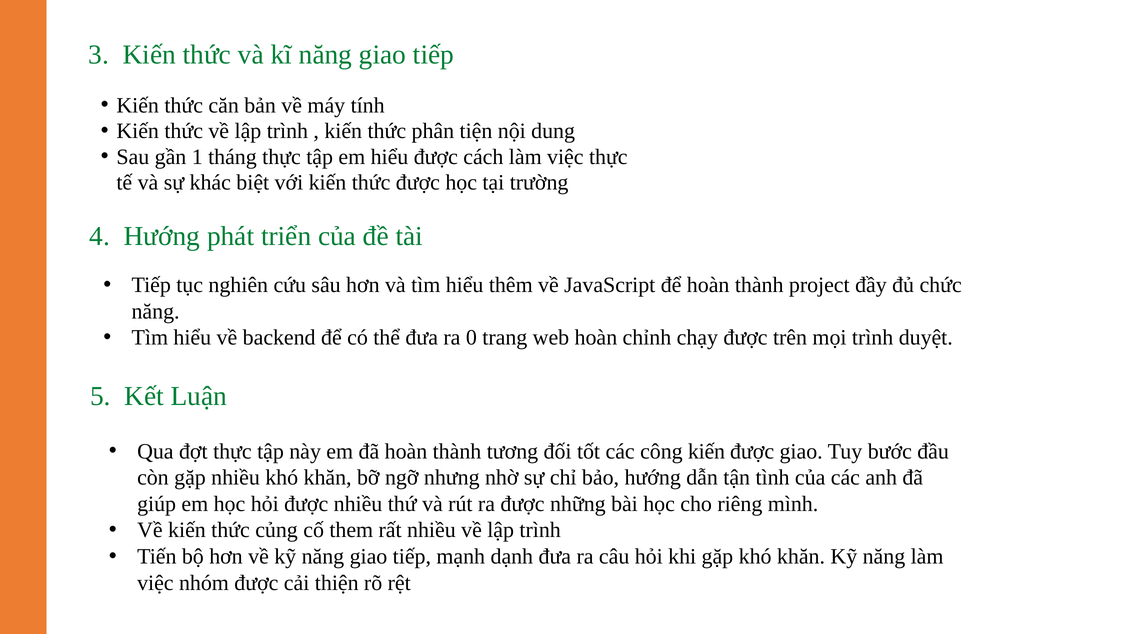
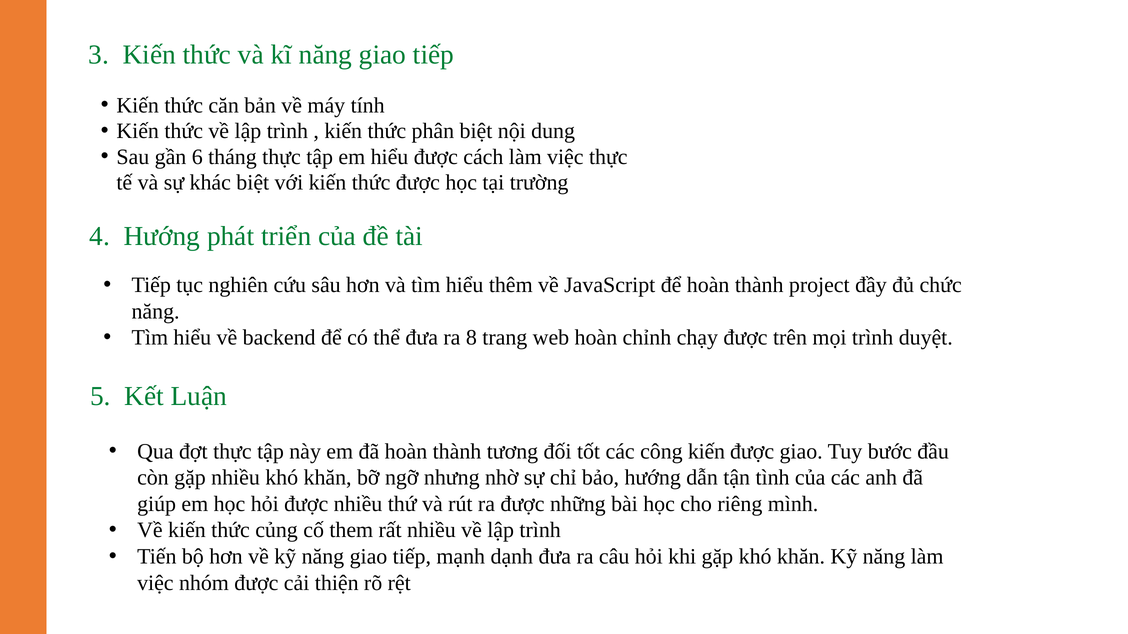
phân tiện: tiện -> biệt
1: 1 -> 6
0: 0 -> 8
